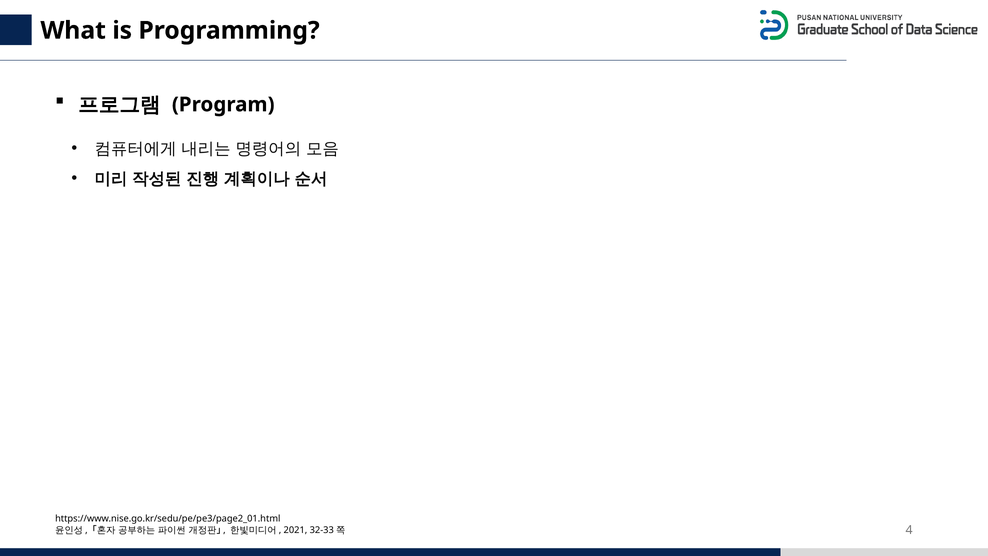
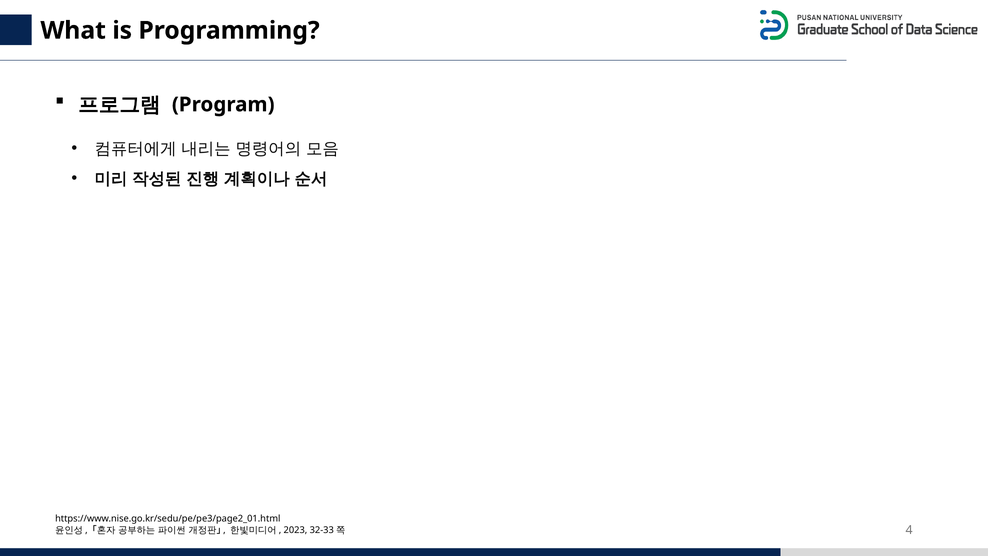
2021: 2021 -> 2023
